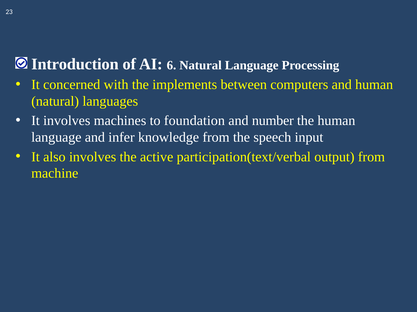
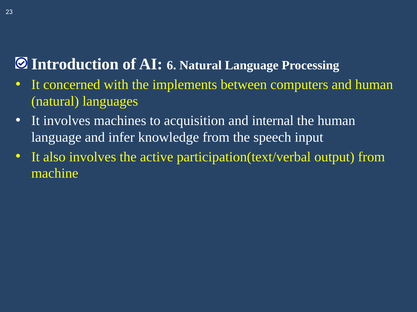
foundation: foundation -> acquisition
number: number -> internal
